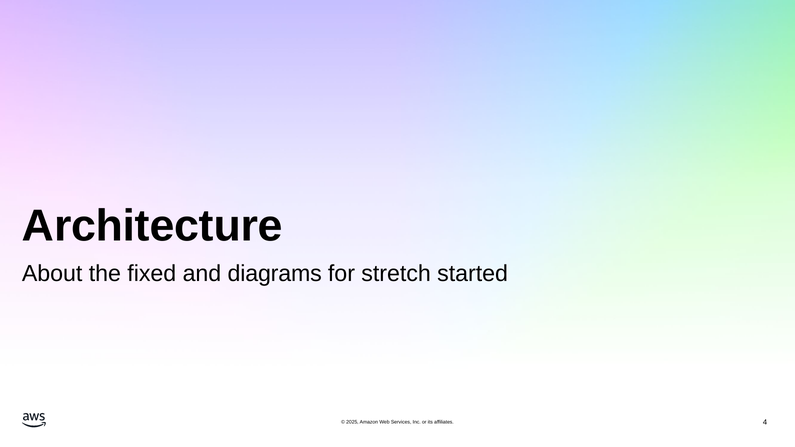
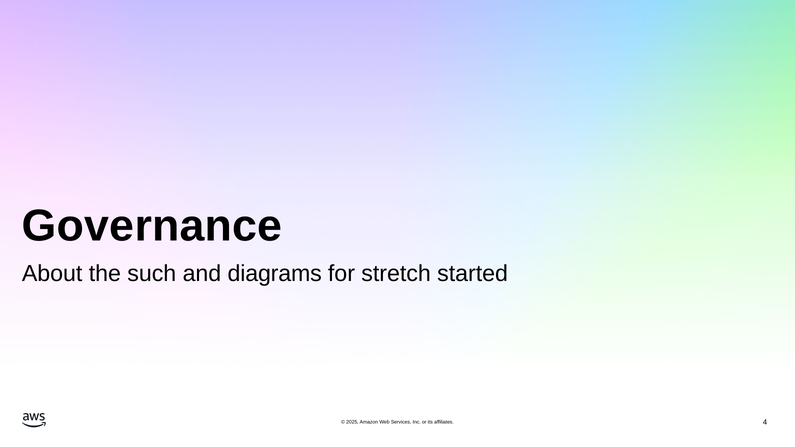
Architecture: Architecture -> Governance
fixed: fixed -> such
